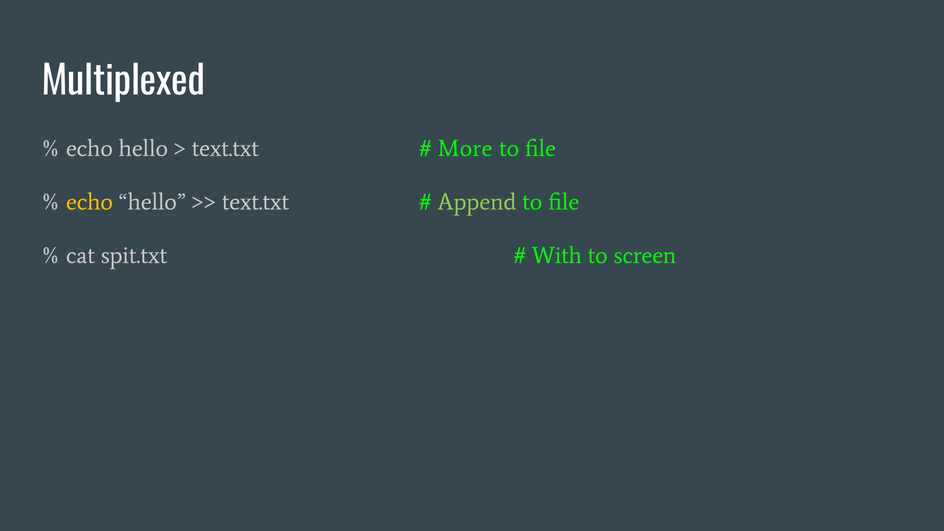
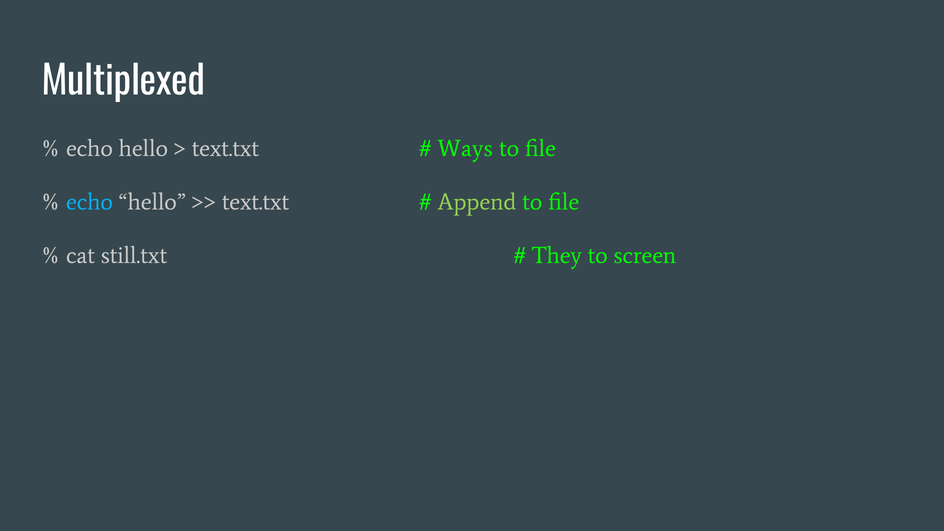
More: More -> Ways
echo at (89, 202) colour: yellow -> light blue
spit.txt: spit.txt -> still.txt
With: With -> They
